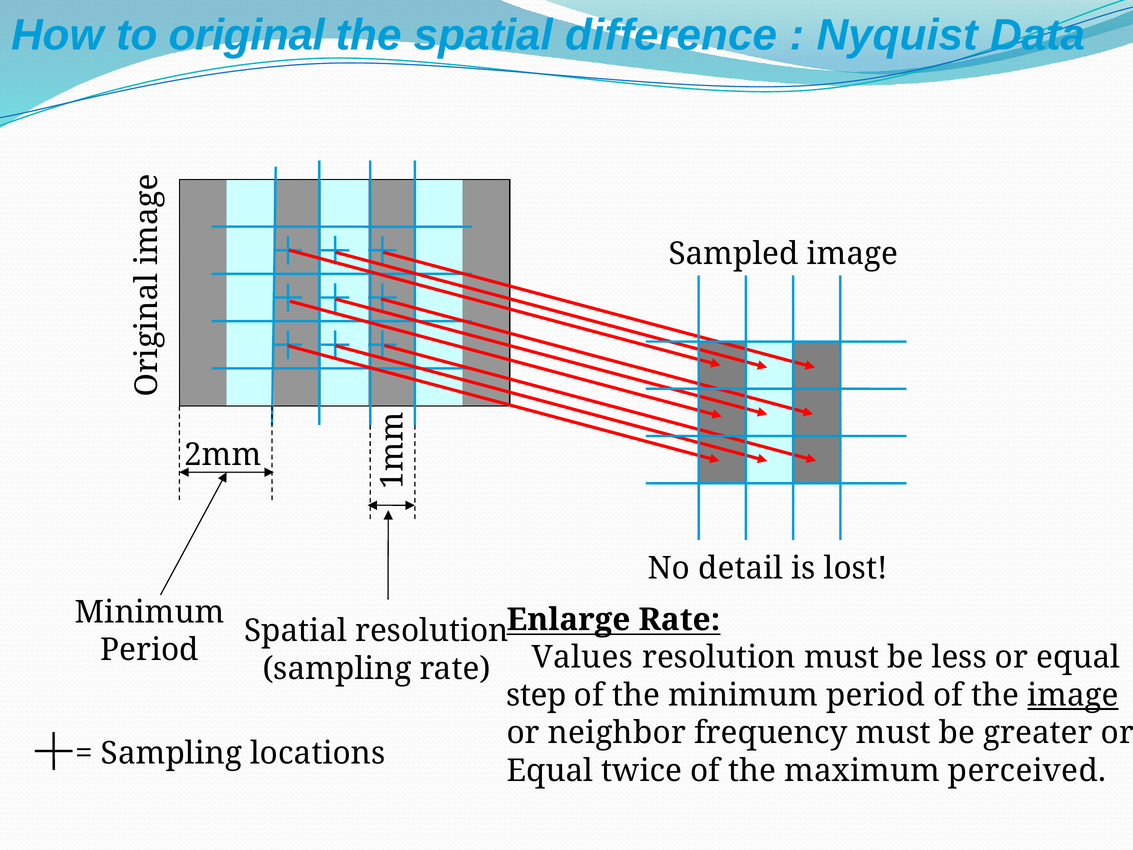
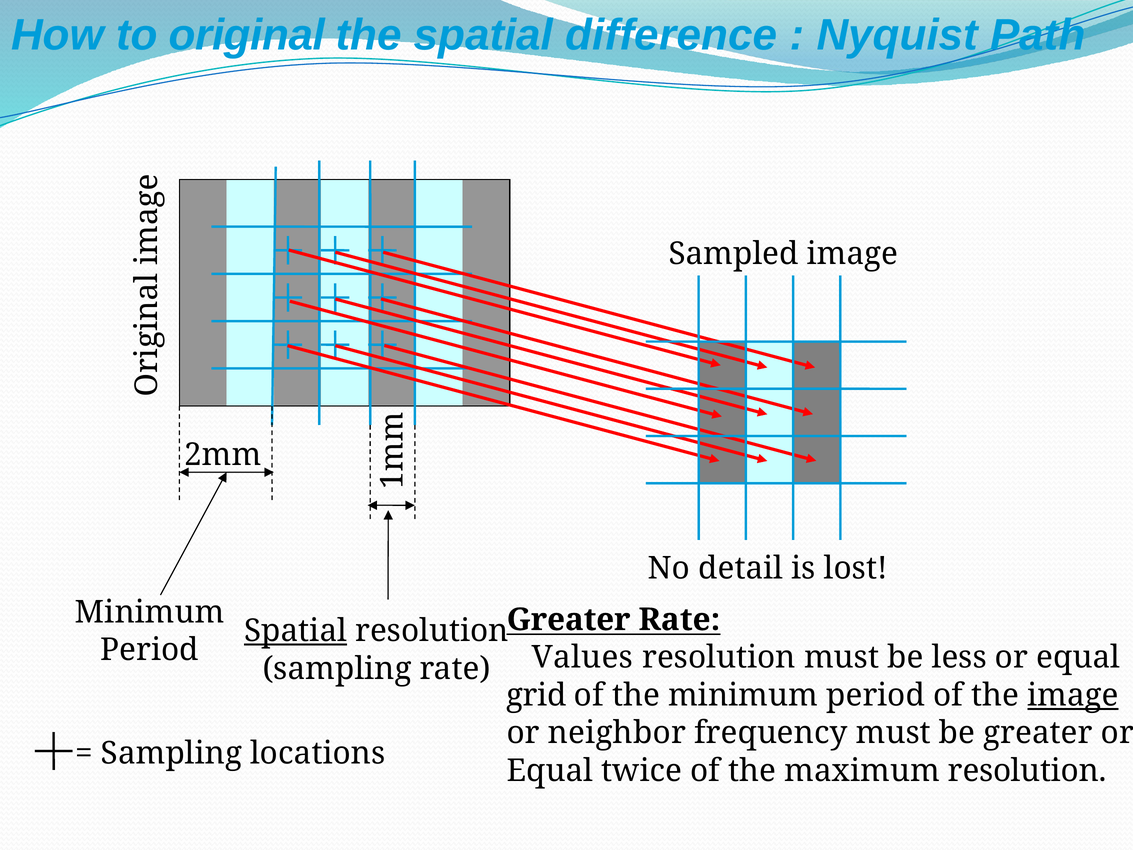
Data: Data -> Path
Enlarge at (569, 620): Enlarge -> Greater
Spatial at (296, 631) underline: none -> present
step: step -> grid
maximum perceived: perceived -> resolution
